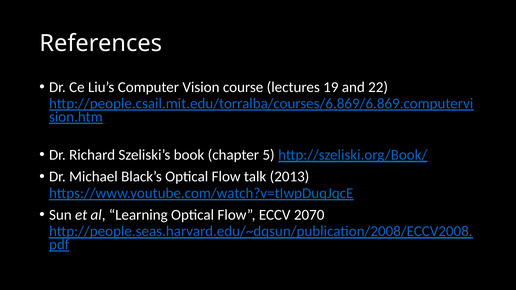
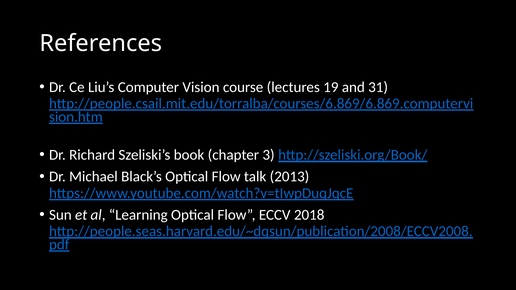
22: 22 -> 31
5: 5 -> 3
2070: 2070 -> 2018
